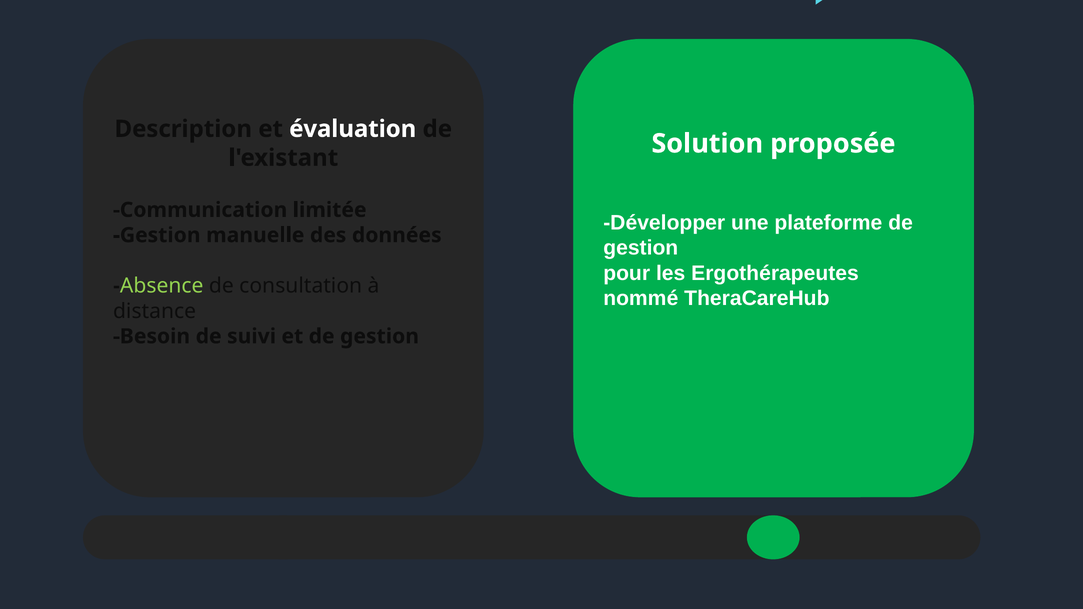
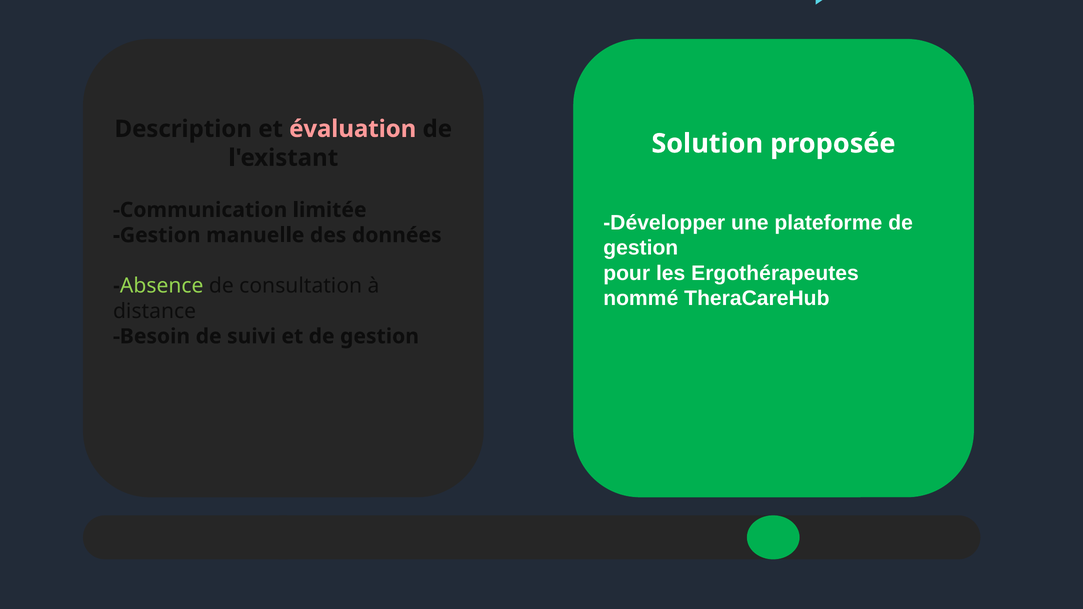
évaluation colour: white -> pink
